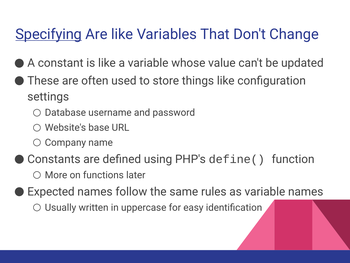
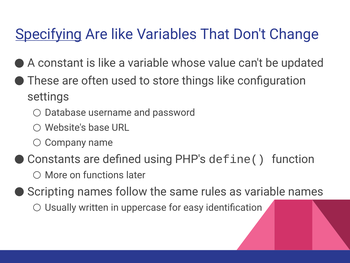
Expected: Expected -> Scripting
